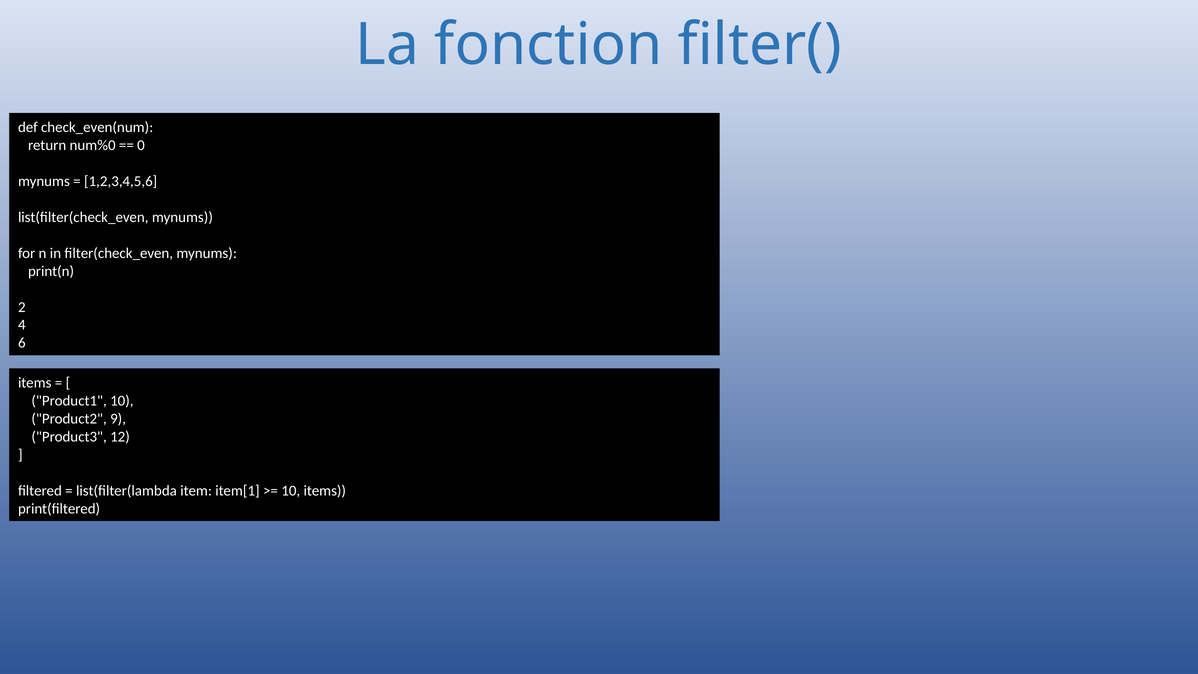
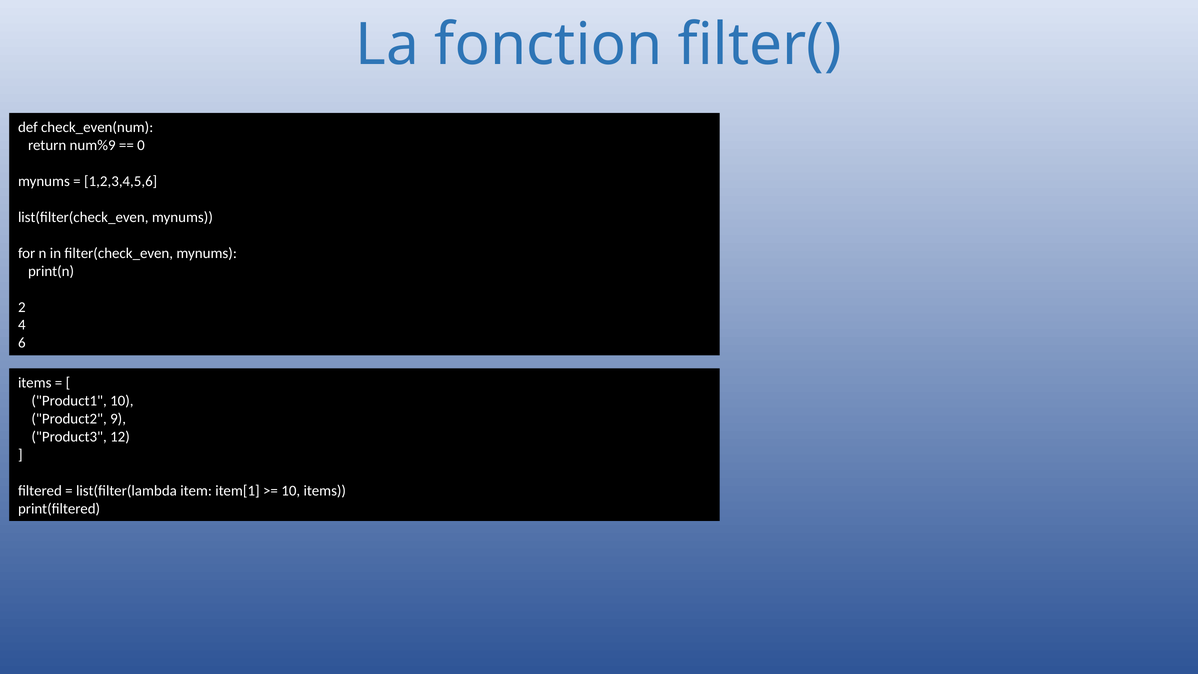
num%0: num%0 -> num%9
